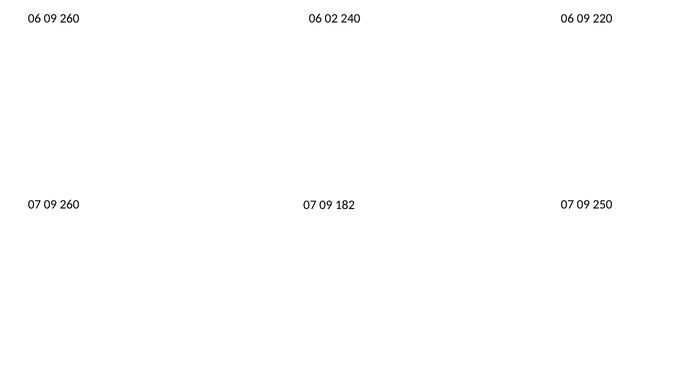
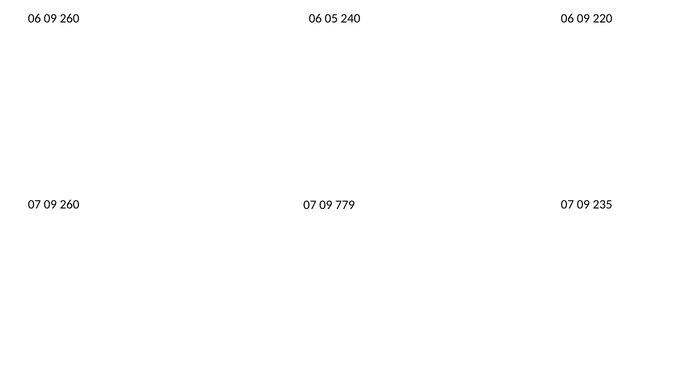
02: 02 -> 05
182: 182 -> 779
250: 250 -> 235
